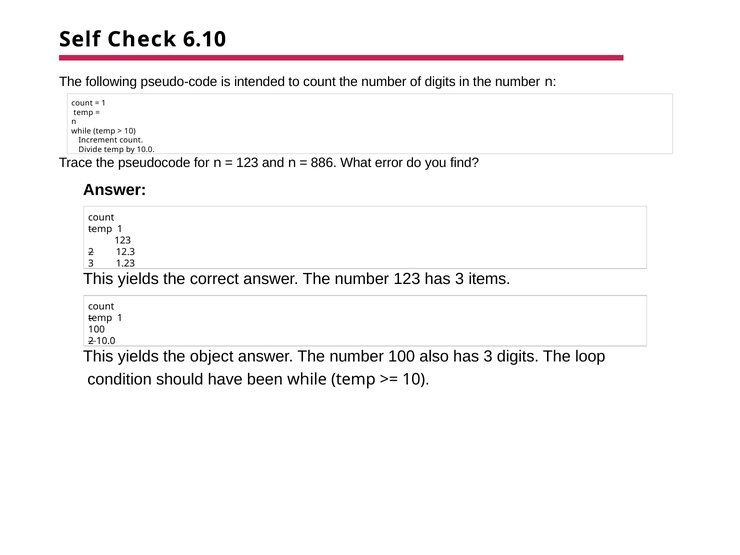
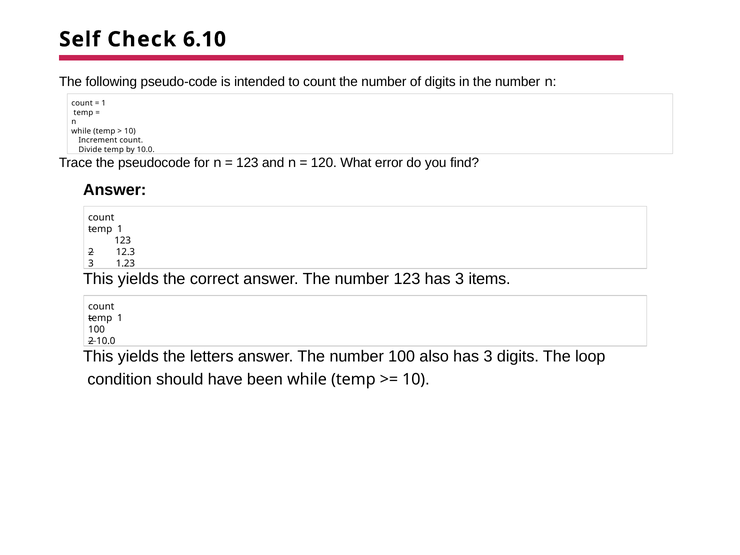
886: 886 -> 120
object: object -> letters
